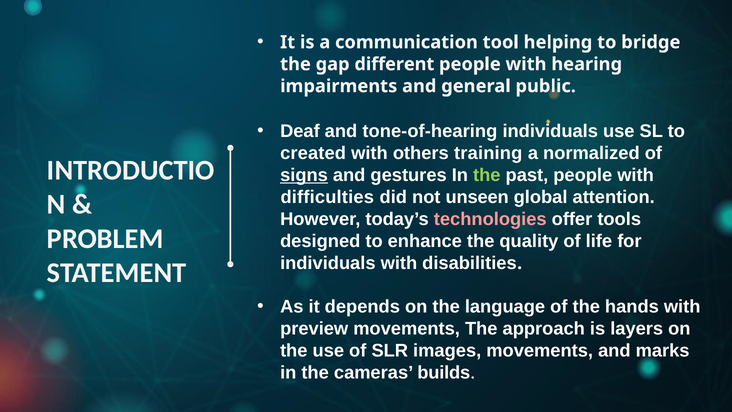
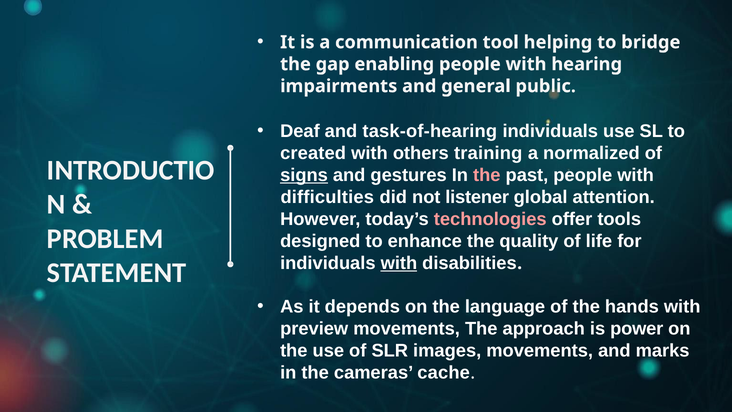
different: different -> enabling
tone-of-hearing: tone-of-hearing -> task-of-hearing
the at (487, 175) colour: light green -> pink
unseen: unseen -> listener
with at (399, 263) underline: none -> present
layers: layers -> power
builds: builds -> cache
